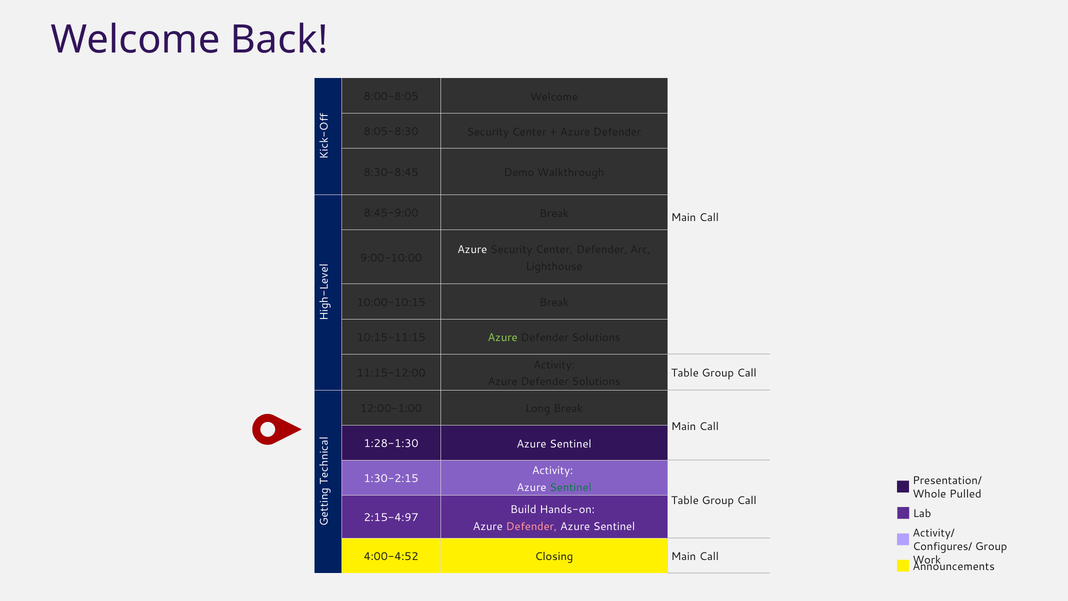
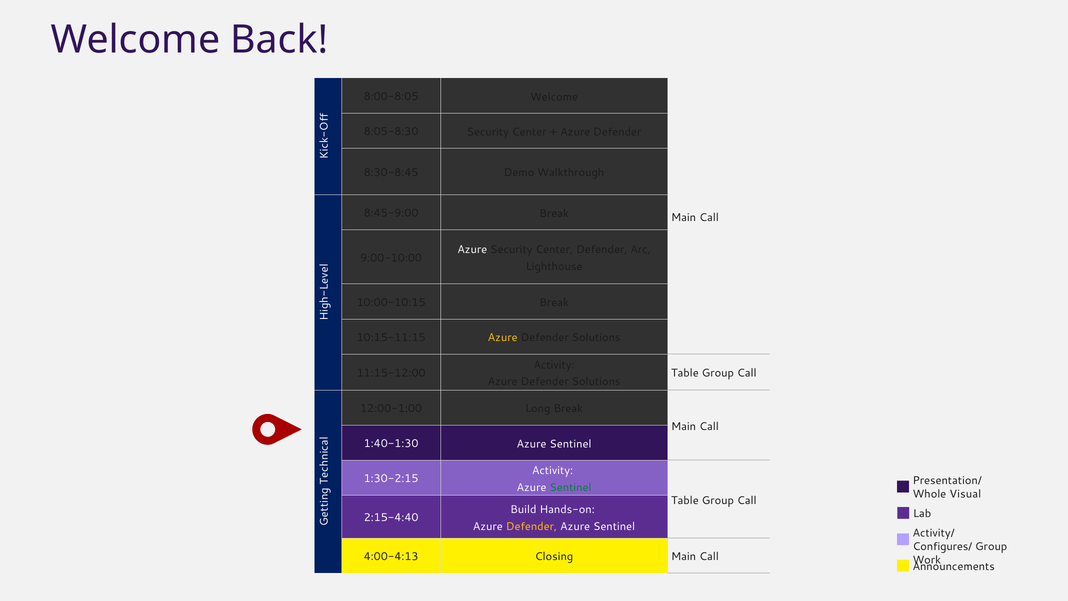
Azure at (503, 338) colour: light green -> yellow
1:28-1:30: 1:28-1:30 -> 1:40-1:30
Pulled: Pulled -> Visual
2:15-4:97: 2:15-4:97 -> 2:15-4:40
Defender at (531, 526) colour: pink -> yellow
4:00-4:52: 4:00-4:52 -> 4:00-4:13
